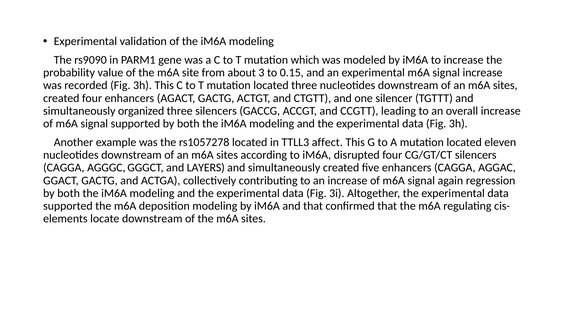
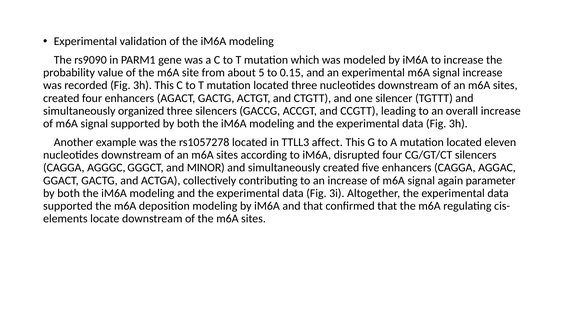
3: 3 -> 5
LAYERS: LAYERS -> MINOR
regression: regression -> parameter
